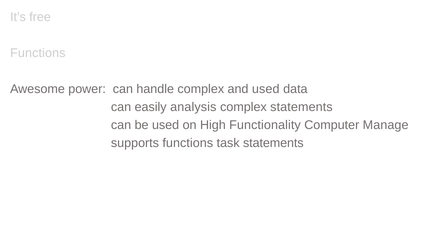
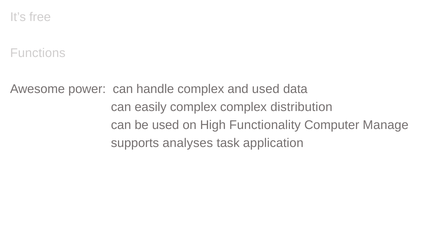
easily analysis: analysis -> complex
complex statements: statements -> distribution
supports functions: functions -> analyses
task statements: statements -> application
